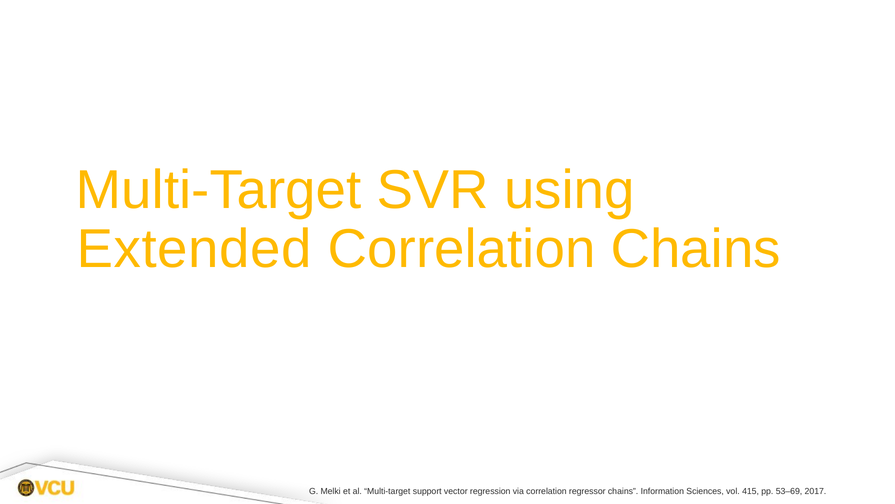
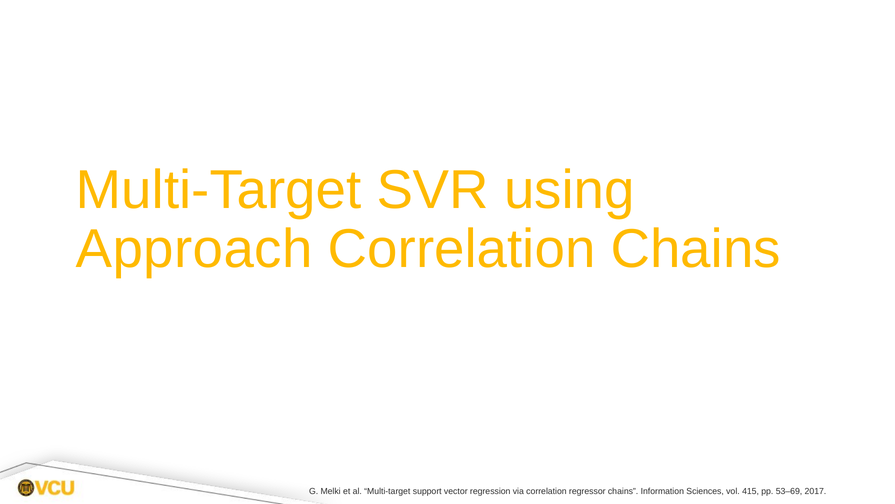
Extended: Extended -> Approach
